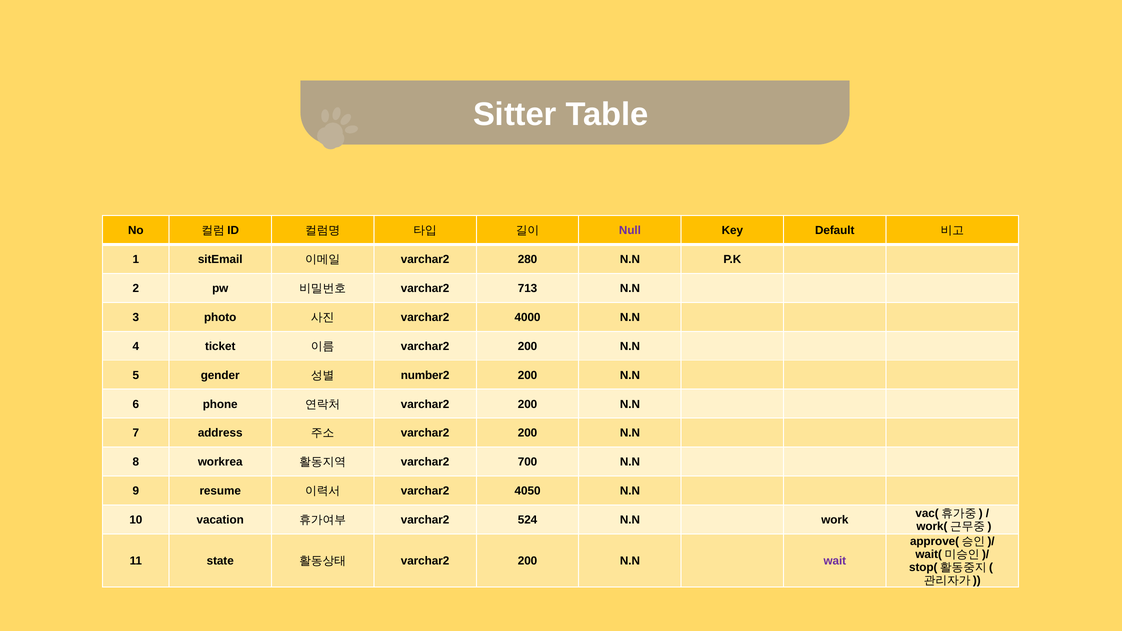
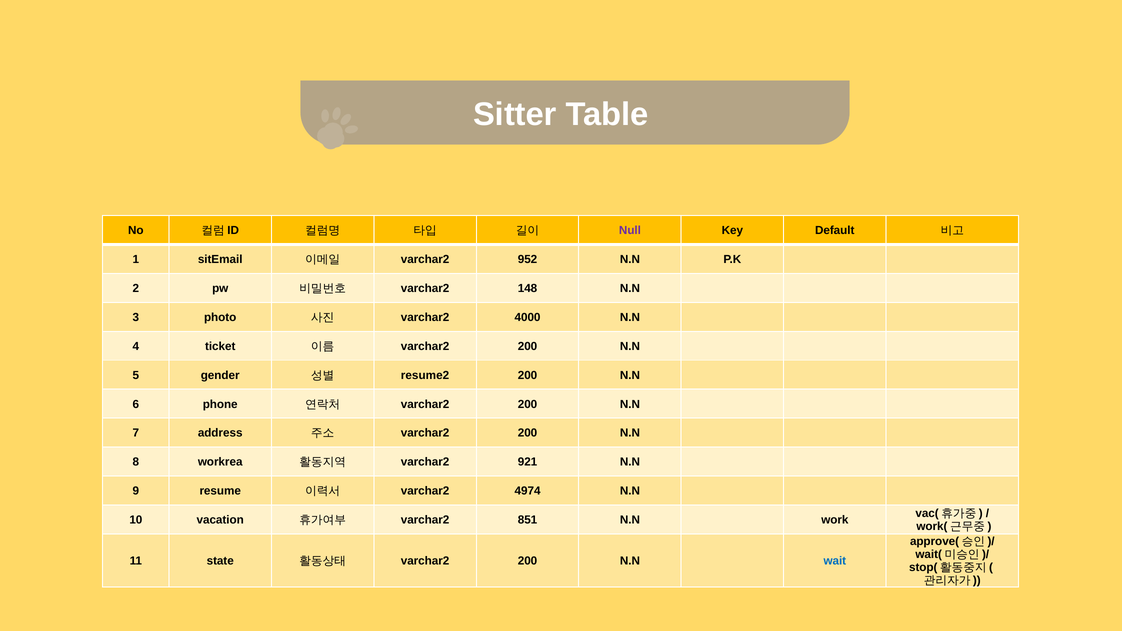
280: 280 -> 952
713: 713 -> 148
number2: number2 -> resume2
700: 700 -> 921
4050: 4050 -> 4974
524: 524 -> 851
wait colour: purple -> blue
